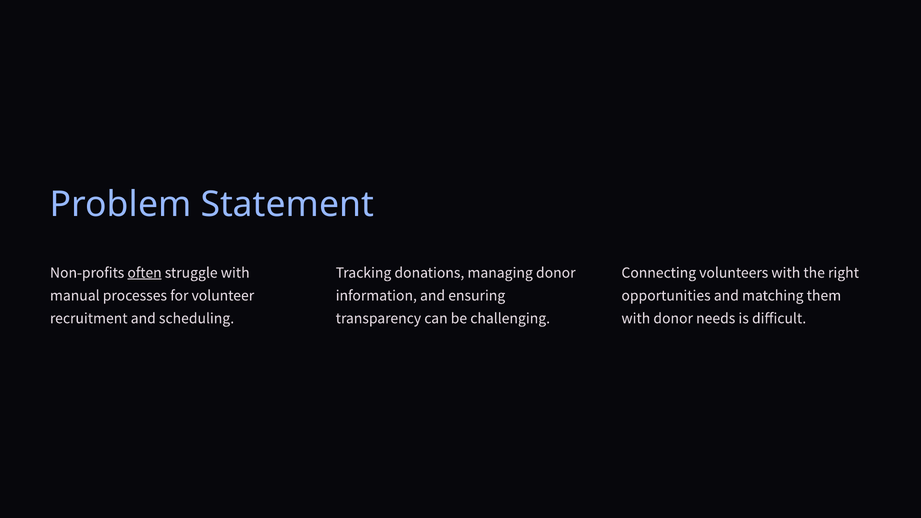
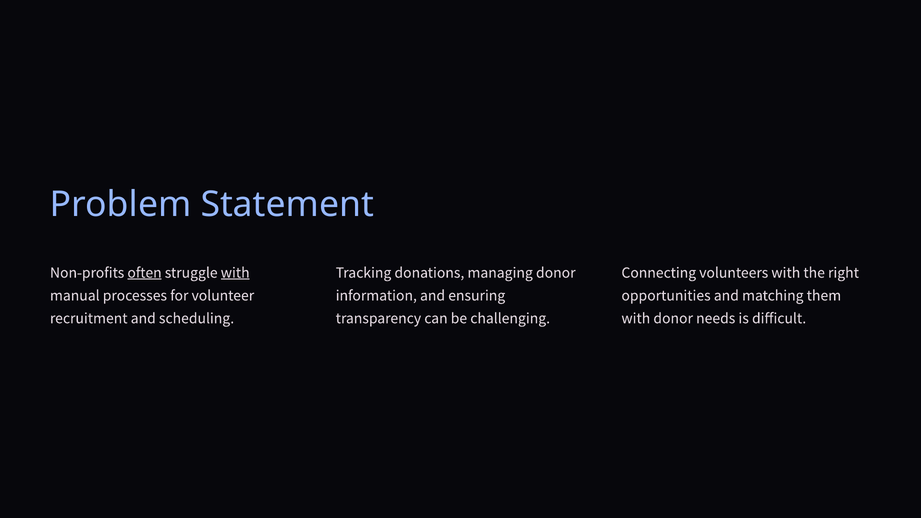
with at (235, 273) underline: none -> present
